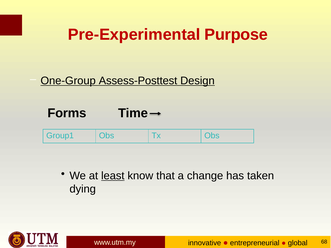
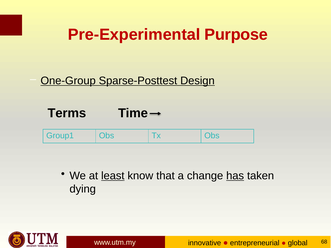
Assess-Posttest: Assess-Posttest -> Sparse-Posttest
Forms: Forms -> Terms
has underline: none -> present
